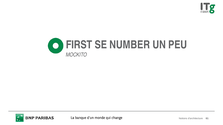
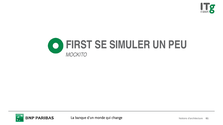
NUMBER: NUMBER -> SIMULER
